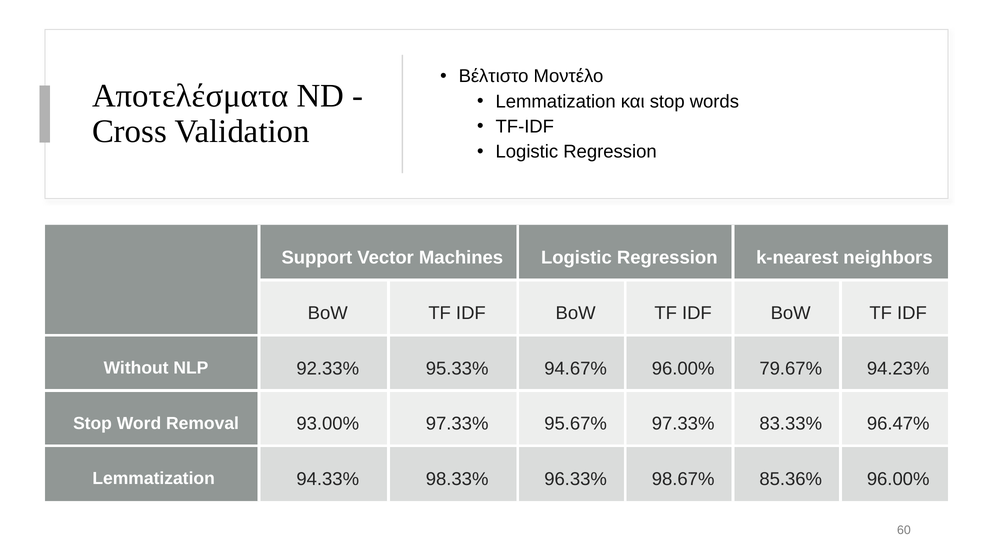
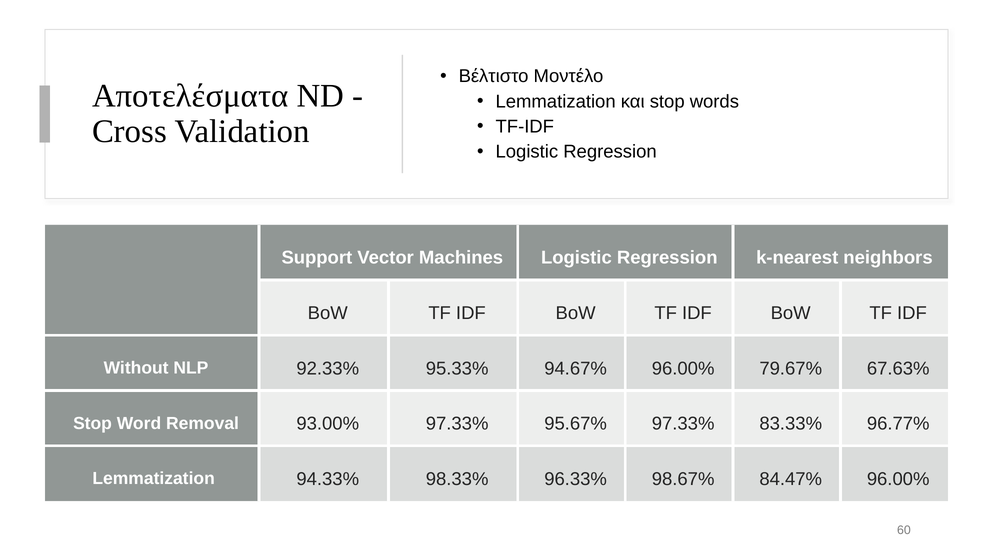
94.23%: 94.23% -> 67.63%
96.47%: 96.47% -> 96.77%
85.36%: 85.36% -> 84.47%
